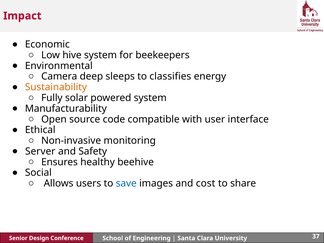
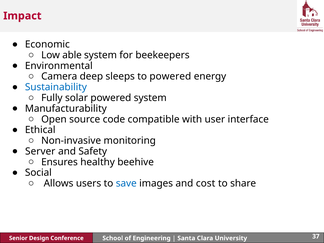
hive: hive -> able
to classifies: classifies -> powered
Sustainability colour: orange -> blue
